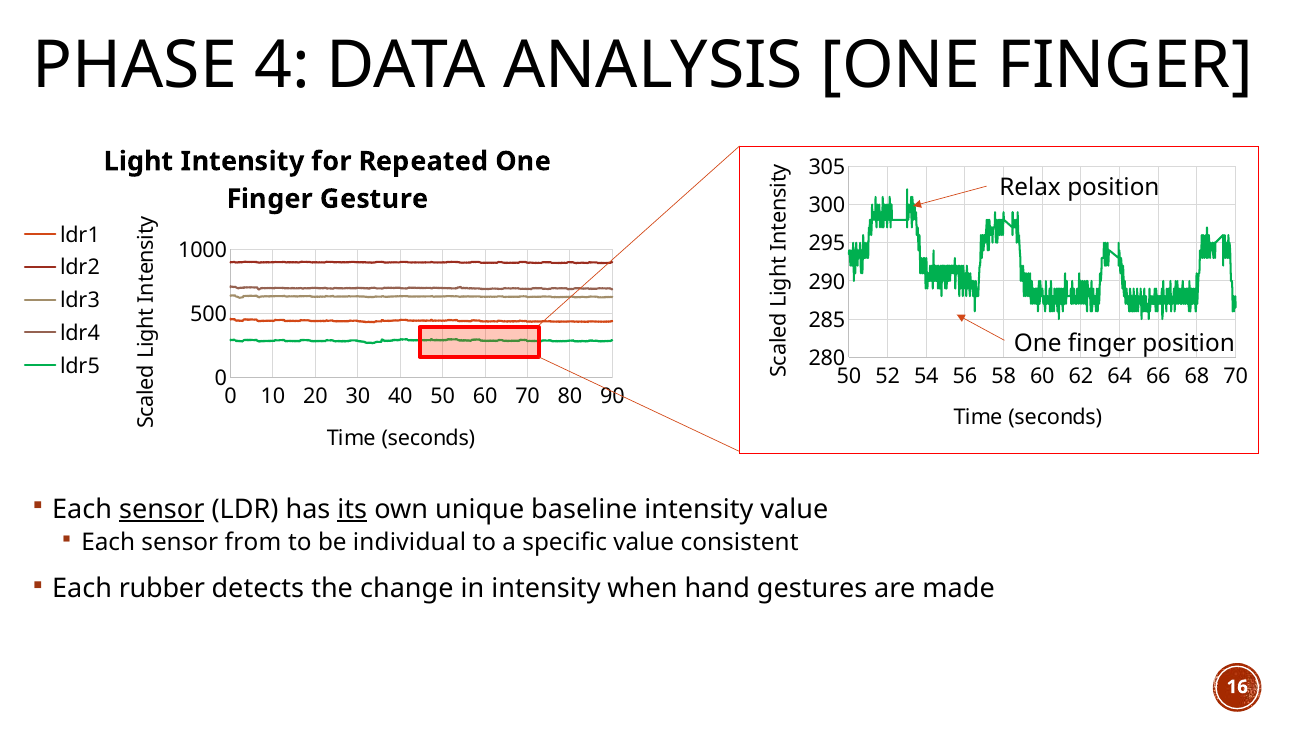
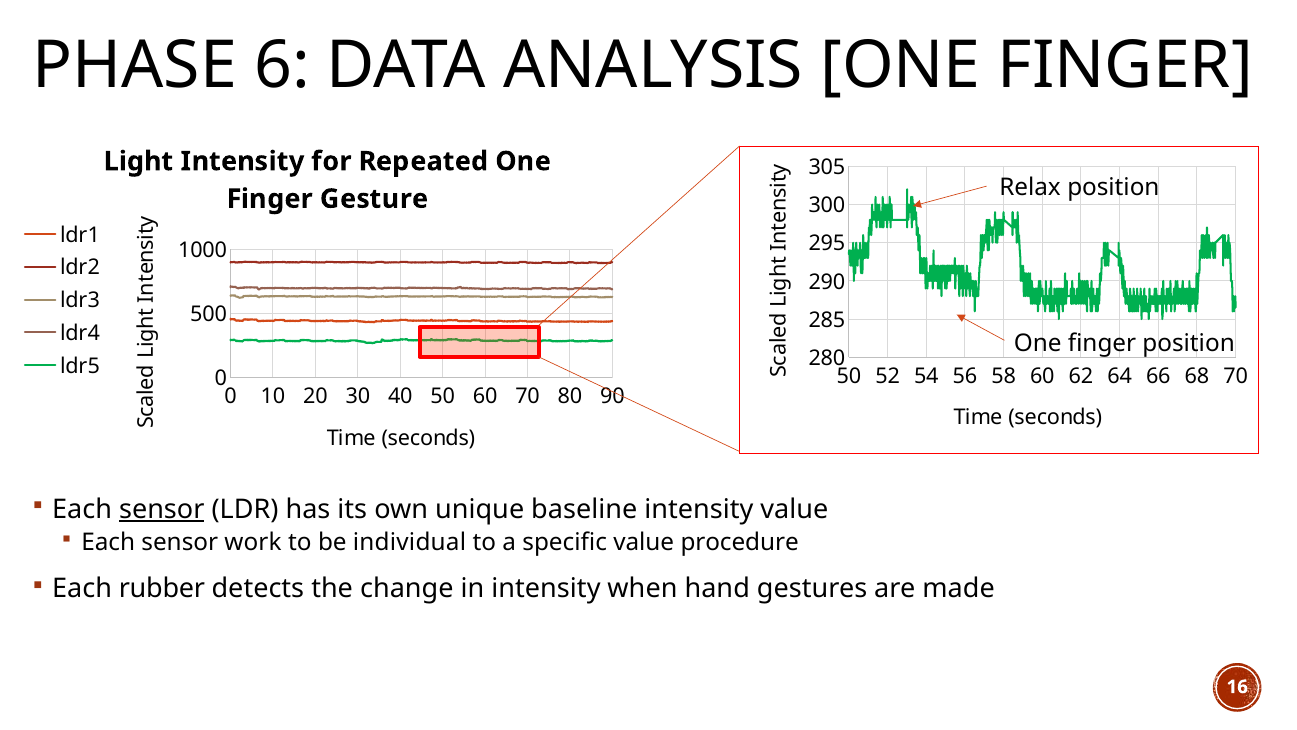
4: 4 -> 6
its underline: present -> none
from: from -> work
consistent: consistent -> procedure
